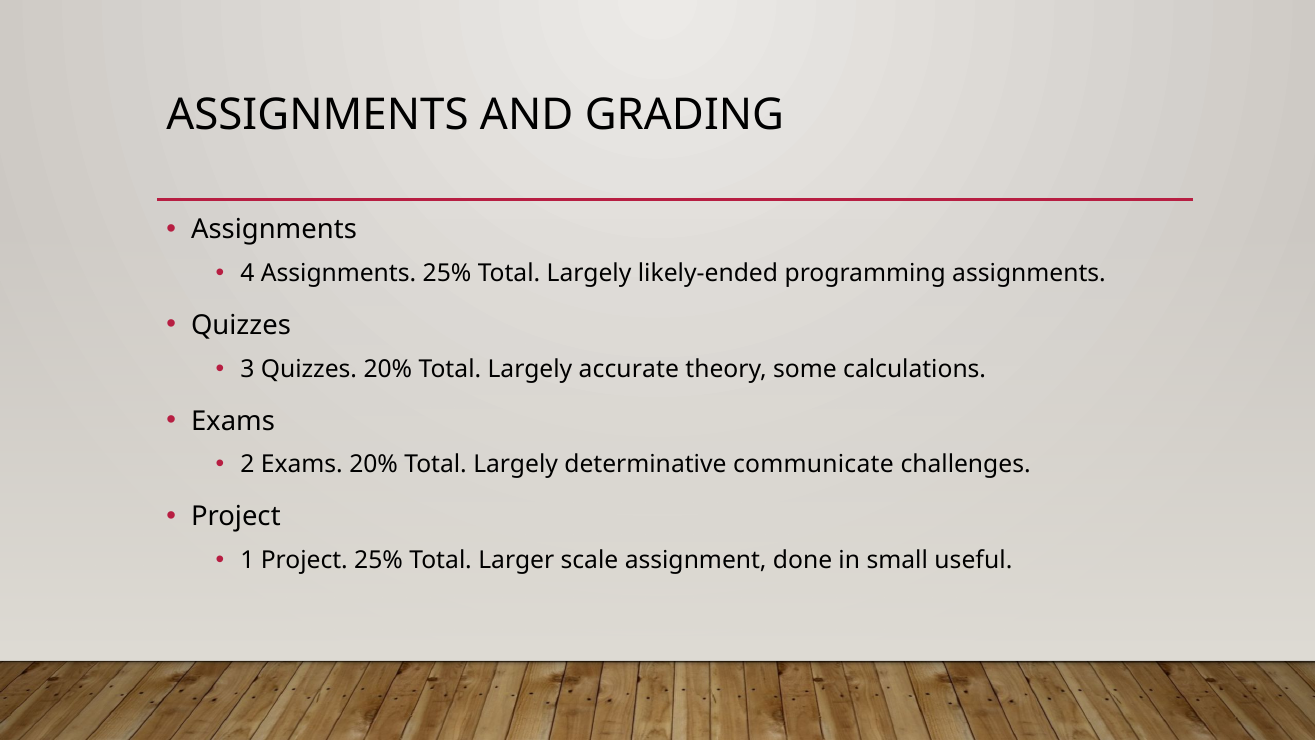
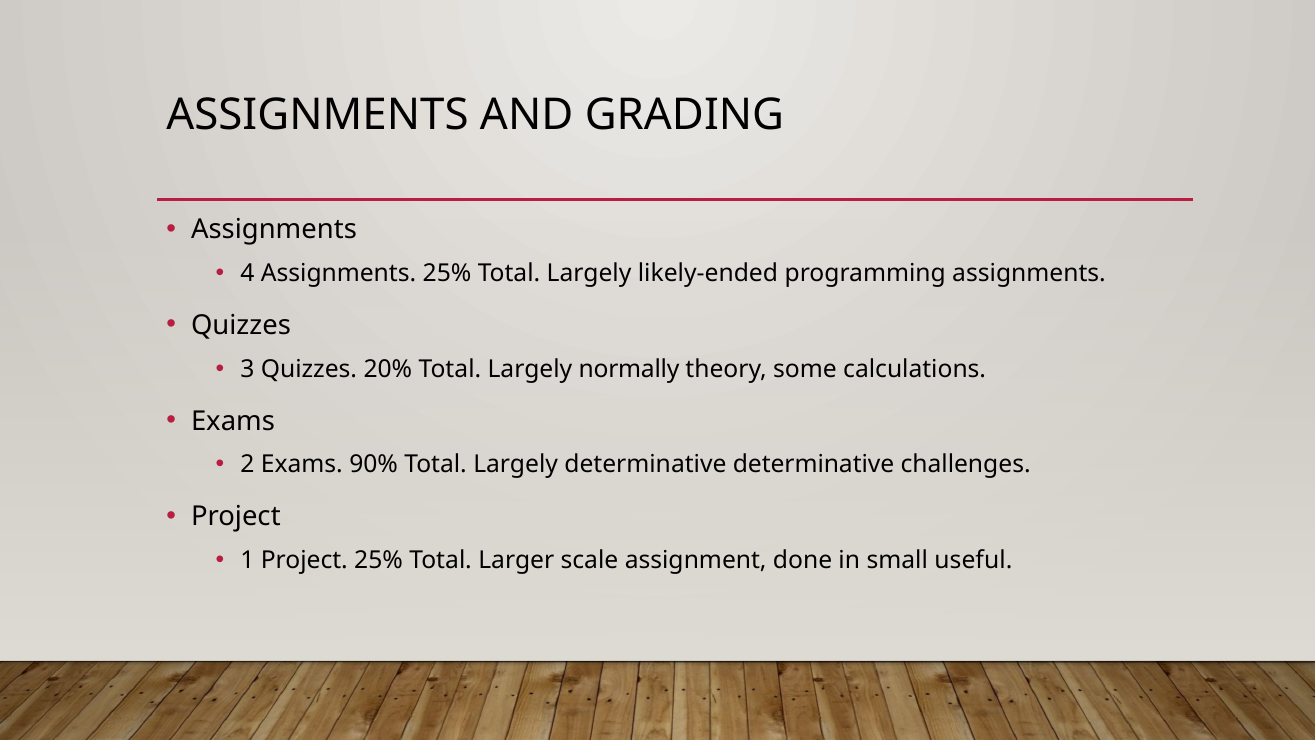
accurate: accurate -> normally
Exams 20%: 20% -> 90%
determinative communicate: communicate -> determinative
